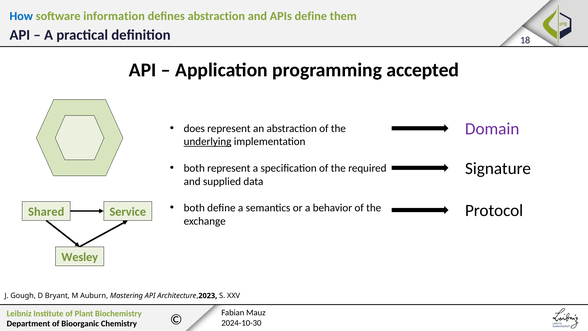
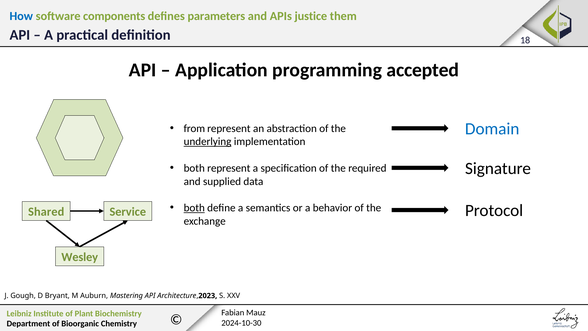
information: information -> components
defines abstraction: abstraction -> parameters
APIs define: define -> justice
Domain colour: purple -> blue
does: does -> from
both at (194, 208) underline: none -> present
